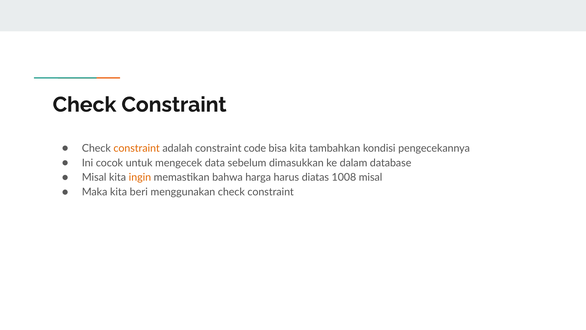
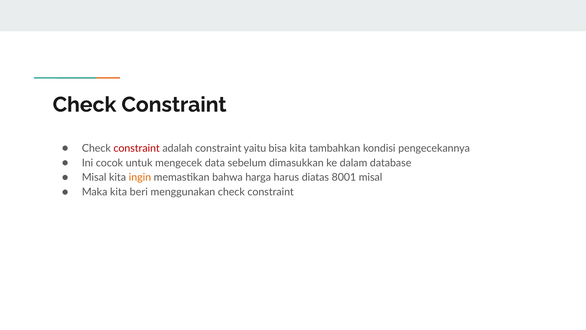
constraint at (137, 148) colour: orange -> red
code: code -> yaitu
1008: 1008 -> 8001
